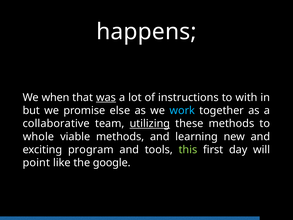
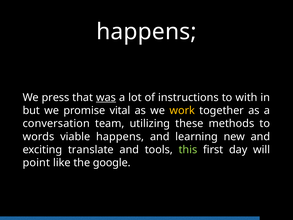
when: when -> press
else: else -> vital
work colour: light blue -> yellow
collaborative: collaborative -> conversation
utilizing underline: present -> none
whole: whole -> words
viable methods: methods -> happens
program: program -> translate
